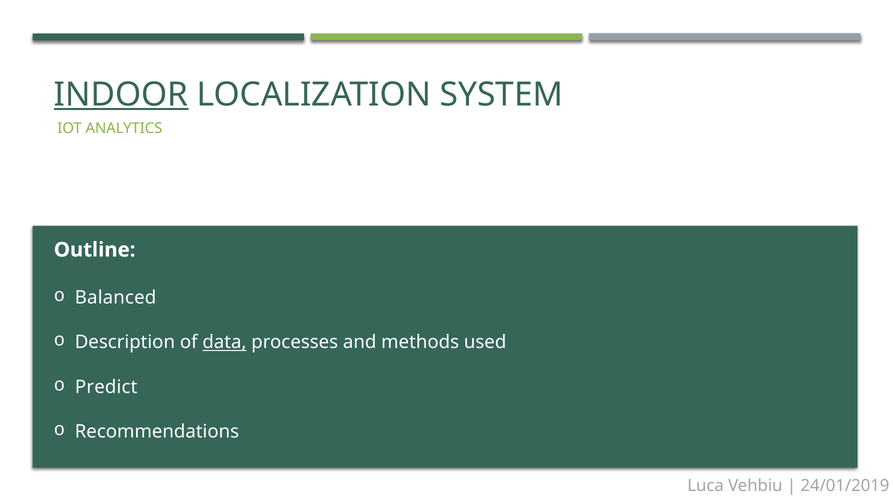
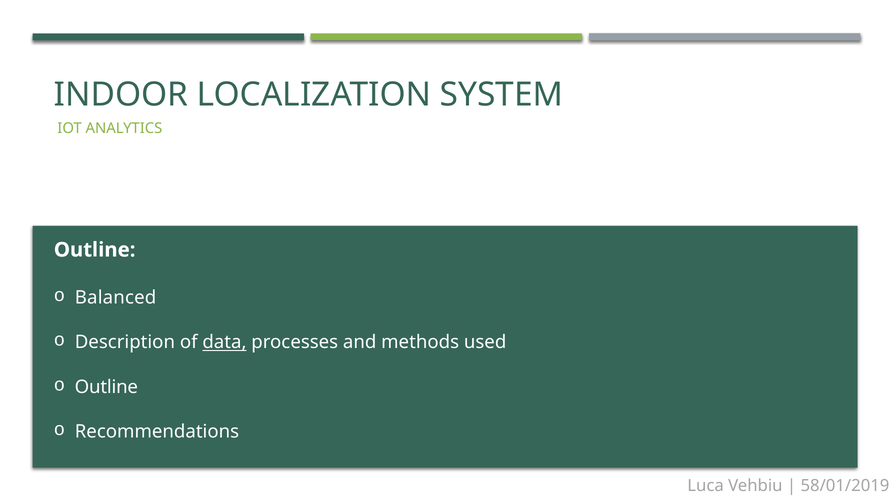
INDOOR underline: present -> none
Predict at (106, 387): Predict -> Outline
24/01/2019: 24/01/2019 -> 58/01/2019
